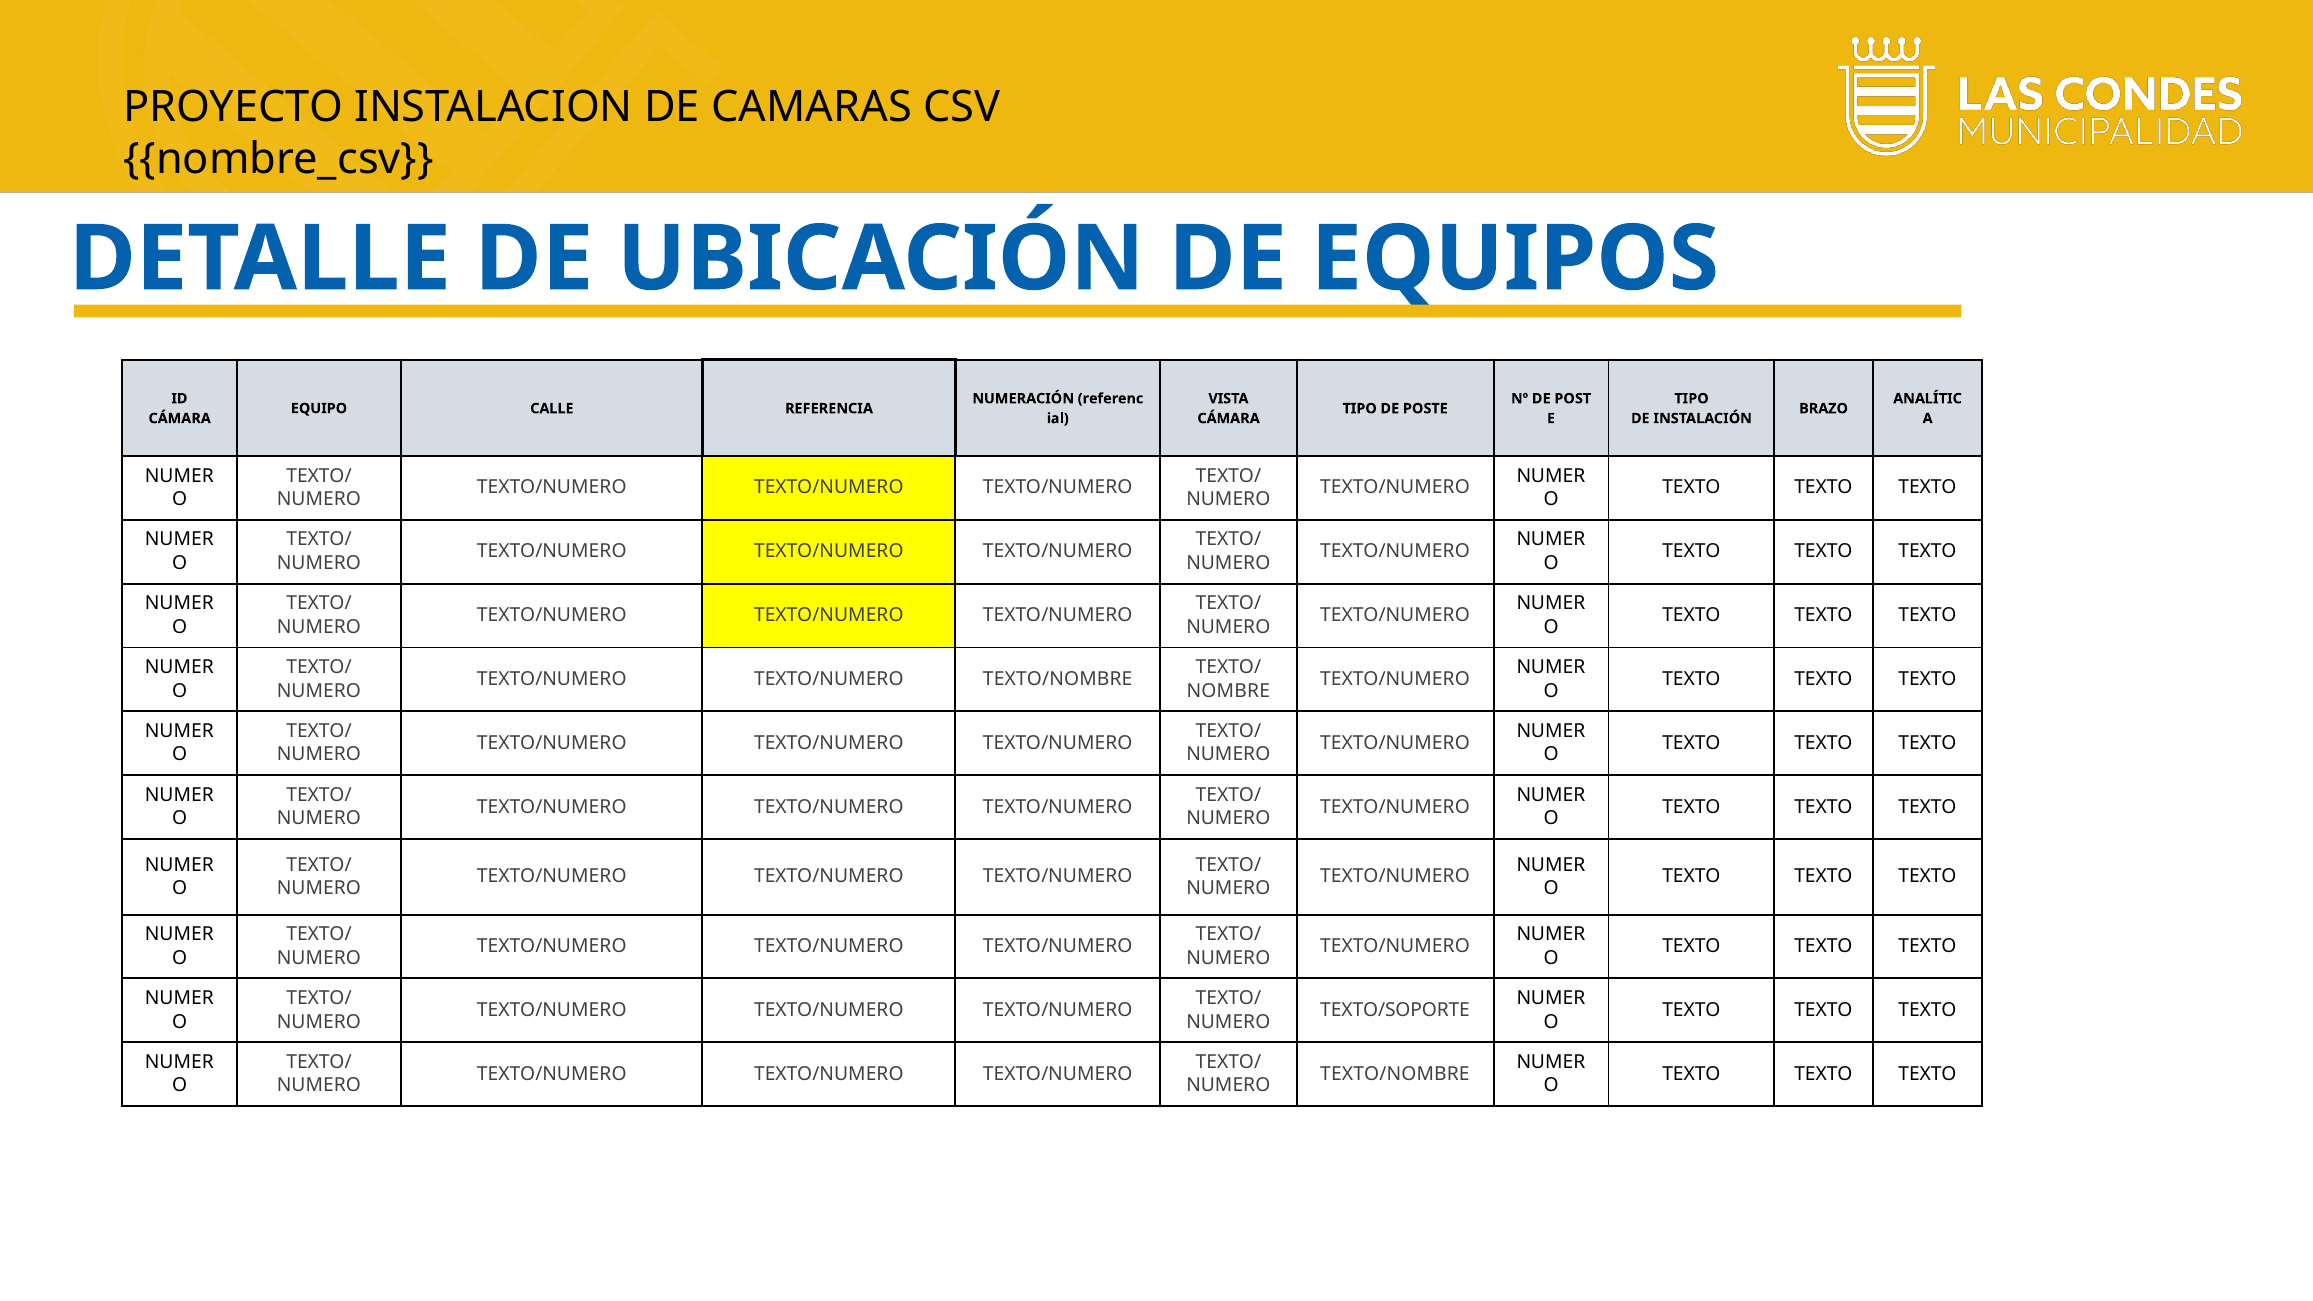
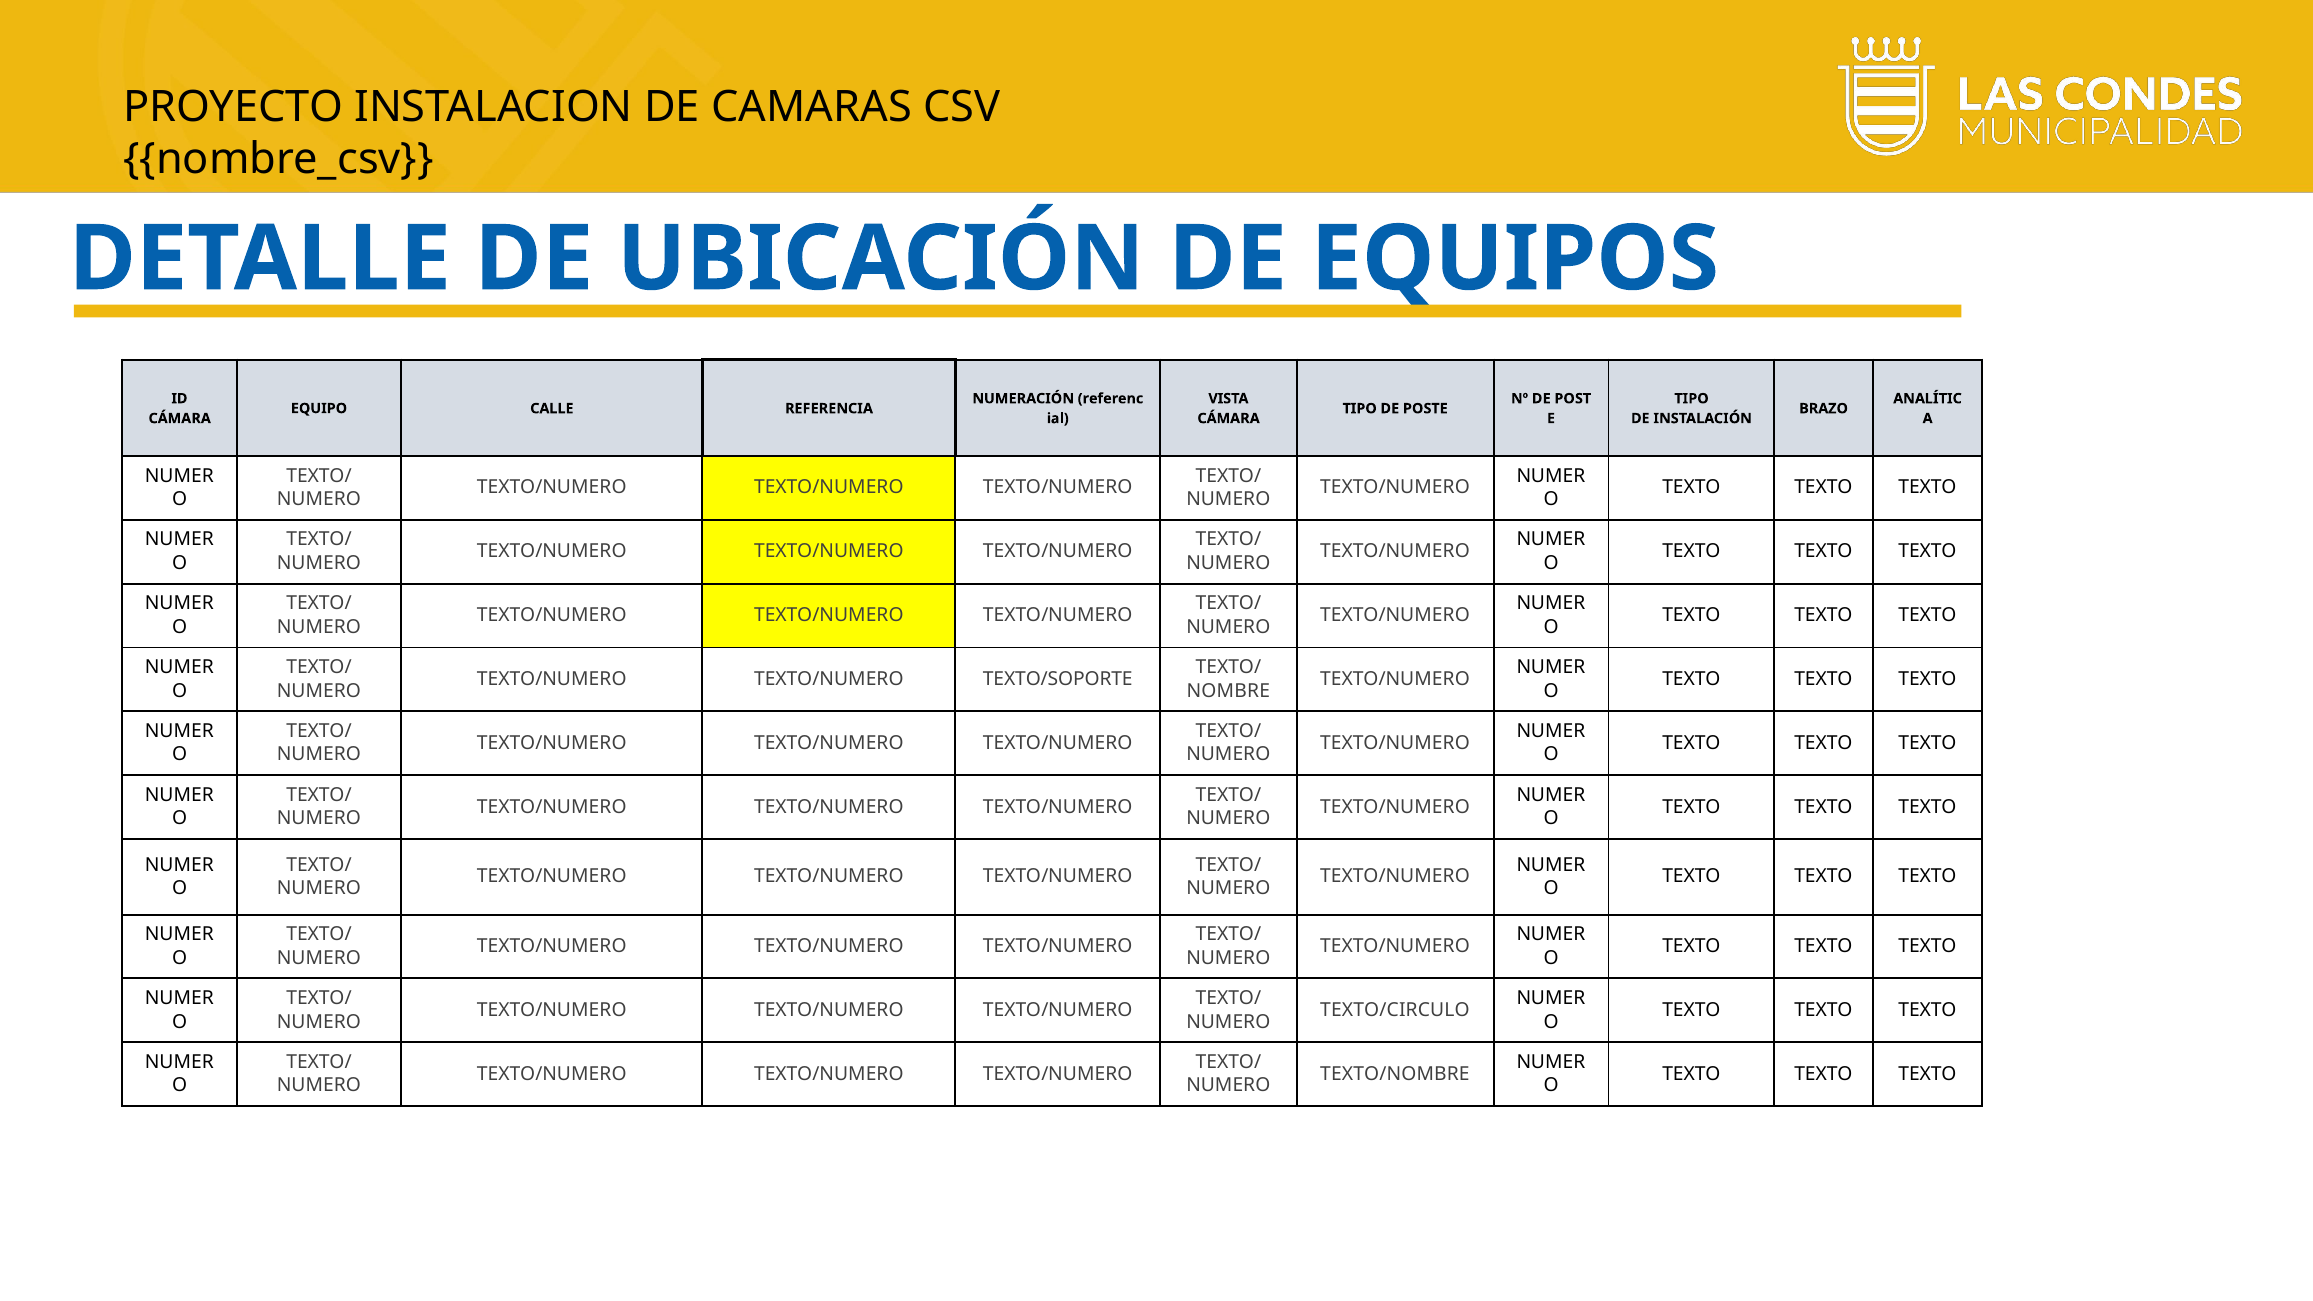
TEXTO/NUMERO TEXTO/NOMBRE: TEXTO/NOMBRE -> TEXTO/SOPORTE
TEXTO/SOPORTE: TEXTO/SOPORTE -> TEXTO/CIRCULO
